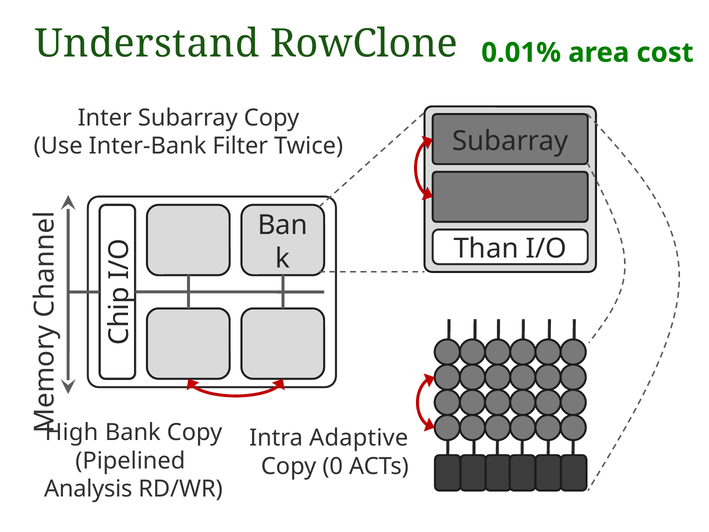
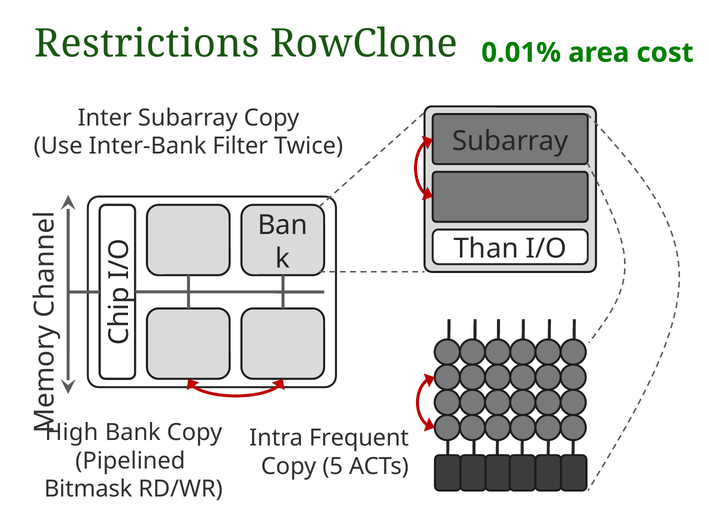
Understand: Understand -> Restrictions
Adaptive: Adaptive -> Frequent
0: 0 -> 5
Analysis: Analysis -> Bitmask
